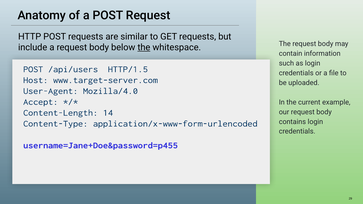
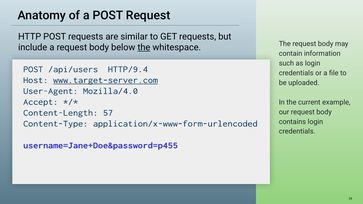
HTTP/1.5: HTTP/1.5 -> HTTP/9.4
www.target-server.com underline: none -> present
14: 14 -> 57
